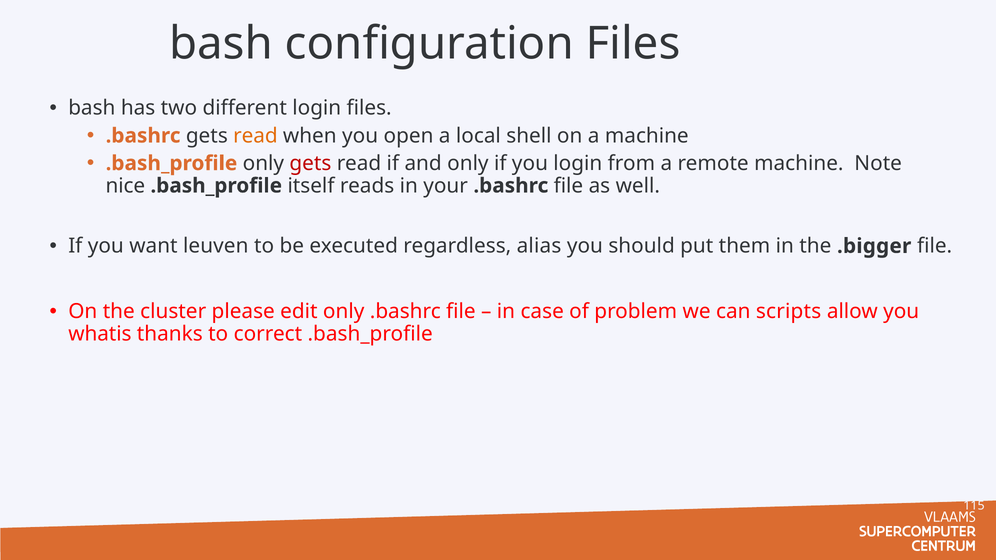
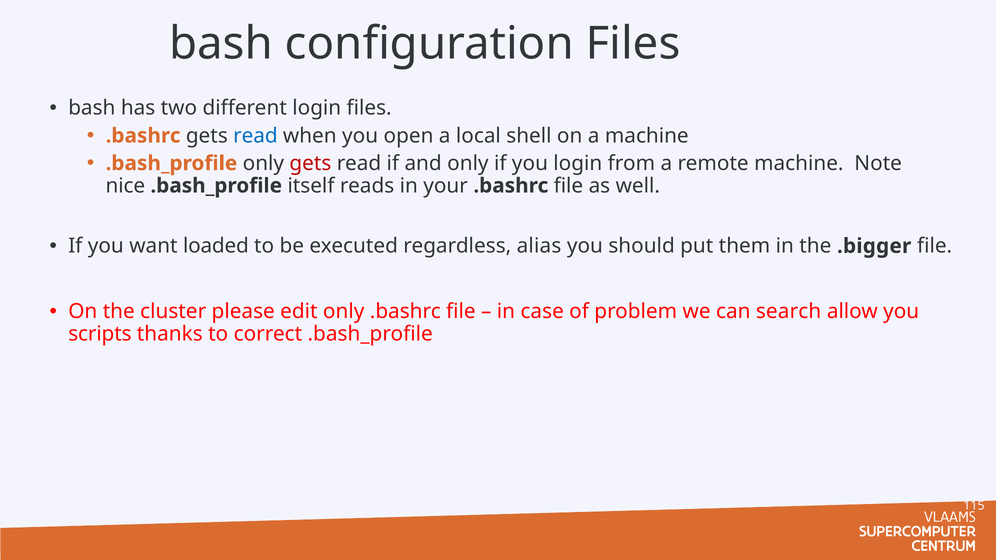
read at (255, 136) colour: orange -> blue
leuven: leuven -> loaded
scripts: scripts -> search
whatis: whatis -> scripts
